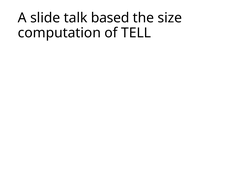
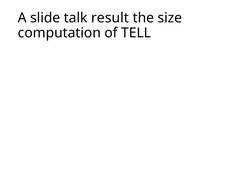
based: based -> result
